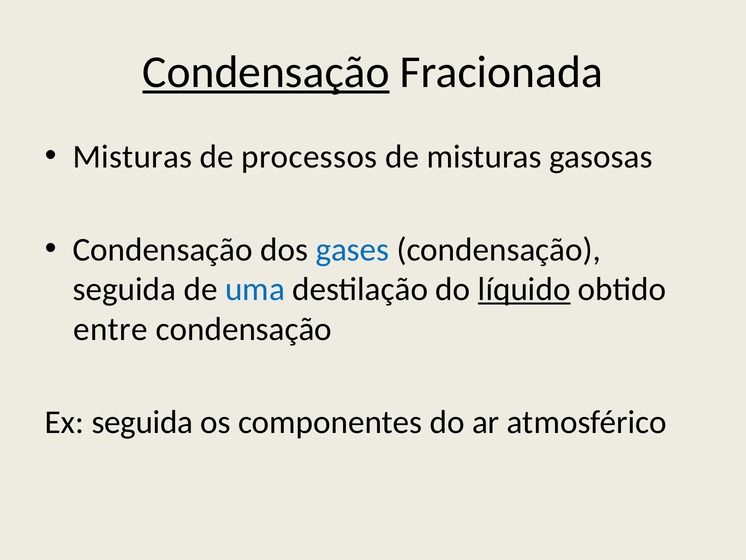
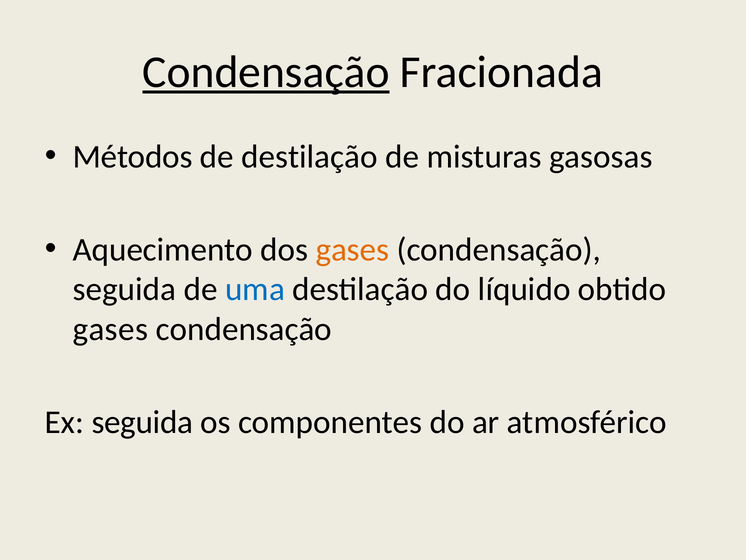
Misturas at (132, 156): Misturas -> Métodos
de processos: processos -> destilação
Condensação at (163, 249): Condensação -> Aquecimento
gases at (352, 249) colour: blue -> orange
líquido underline: present -> none
entre at (110, 329): entre -> gases
